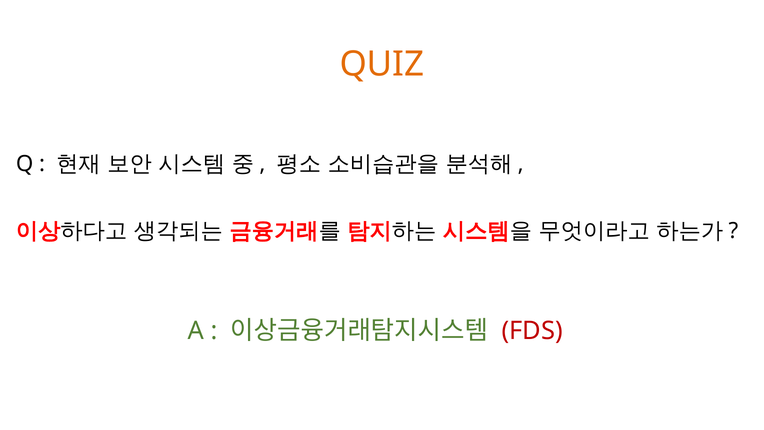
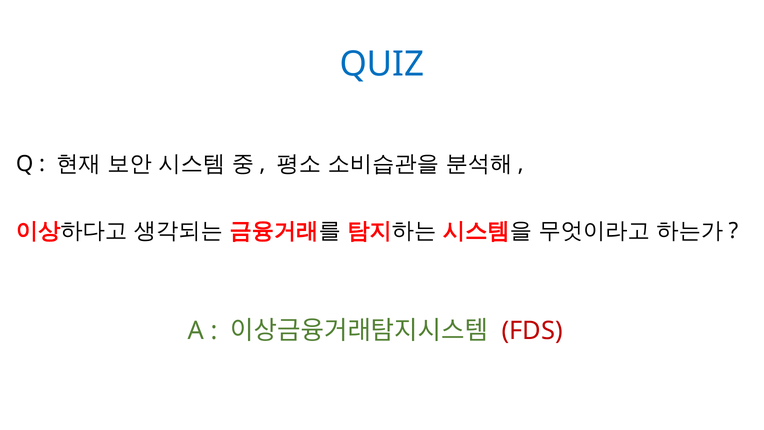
QUIZ colour: orange -> blue
